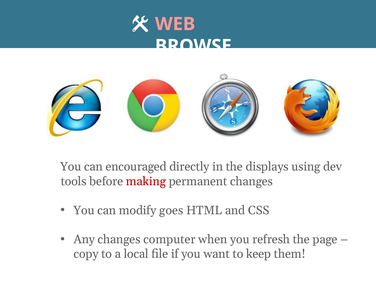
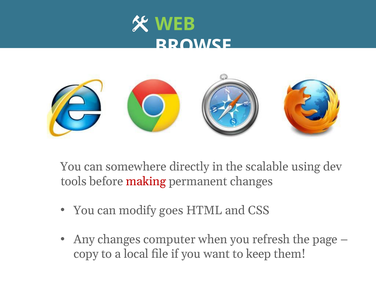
WEB colour: pink -> light green
encouraged: encouraged -> somewhere
displays: displays -> scalable
